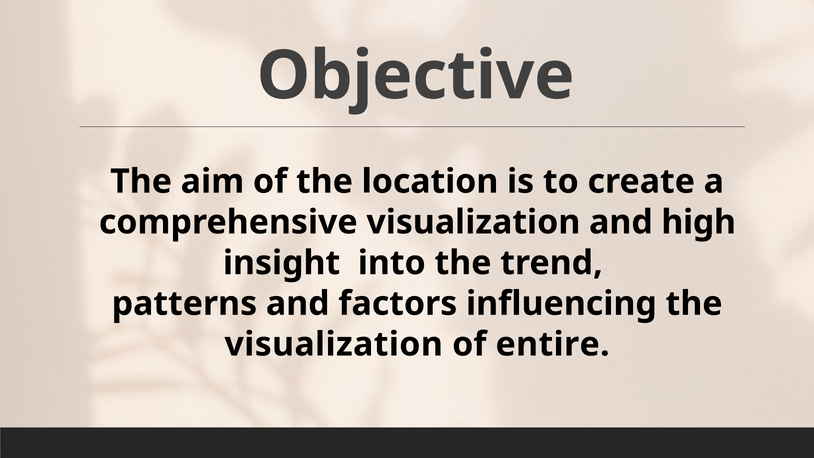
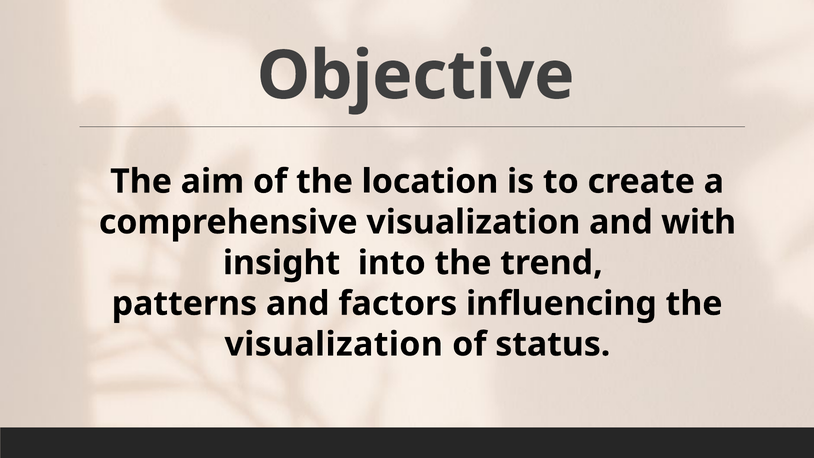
high: high -> with
entire: entire -> status
